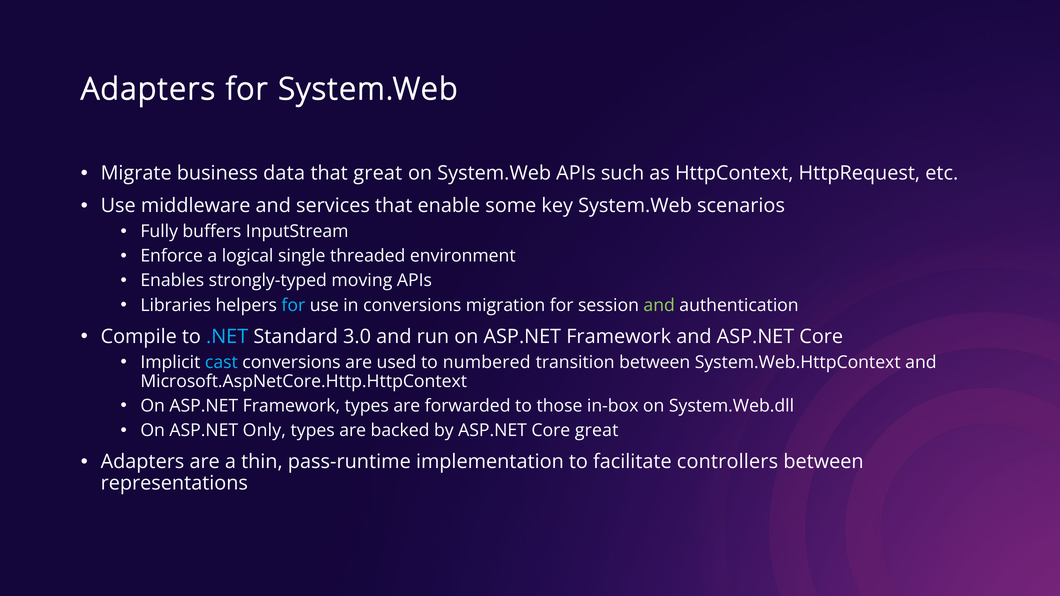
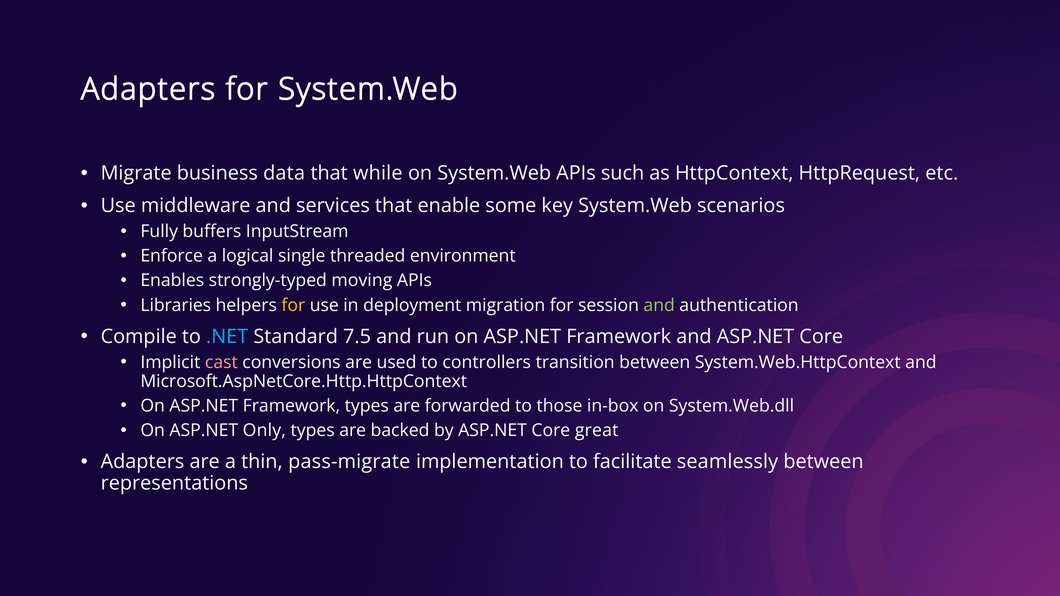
that great: great -> while
for at (293, 305) colour: light blue -> yellow
in conversions: conversions -> deployment
3.0: 3.0 -> 7.5
cast colour: light blue -> pink
numbered: numbered -> controllers
pass-runtime: pass-runtime -> pass-migrate
controllers: controllers -> seamlessly
